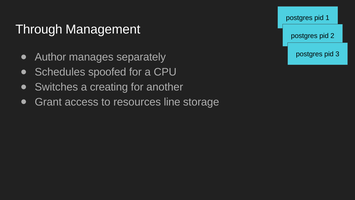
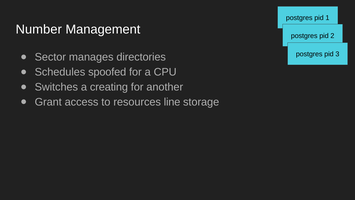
Through: Through -> Number
Author: Author -> Sector
separately: separately -> directories
